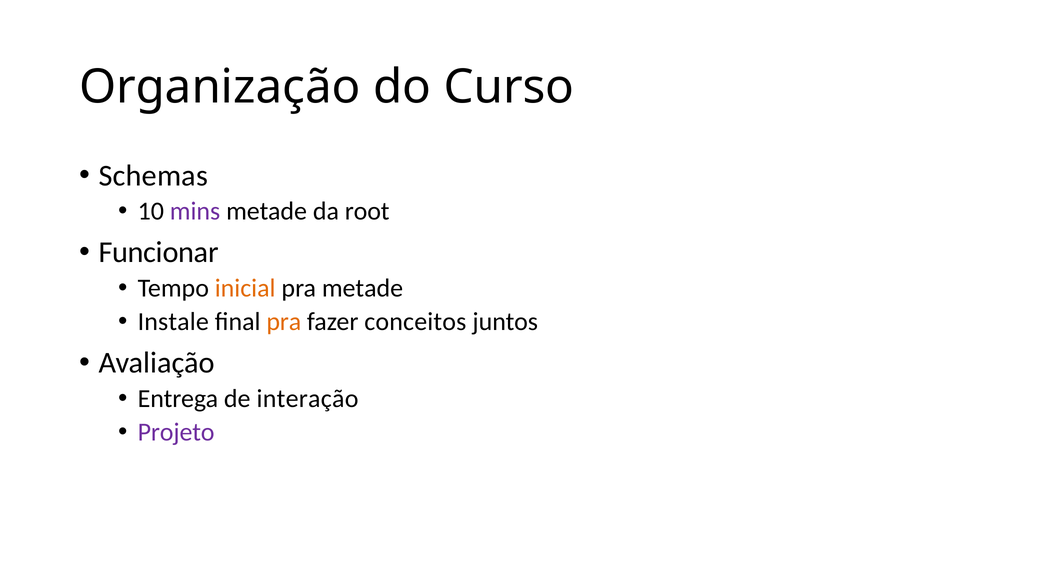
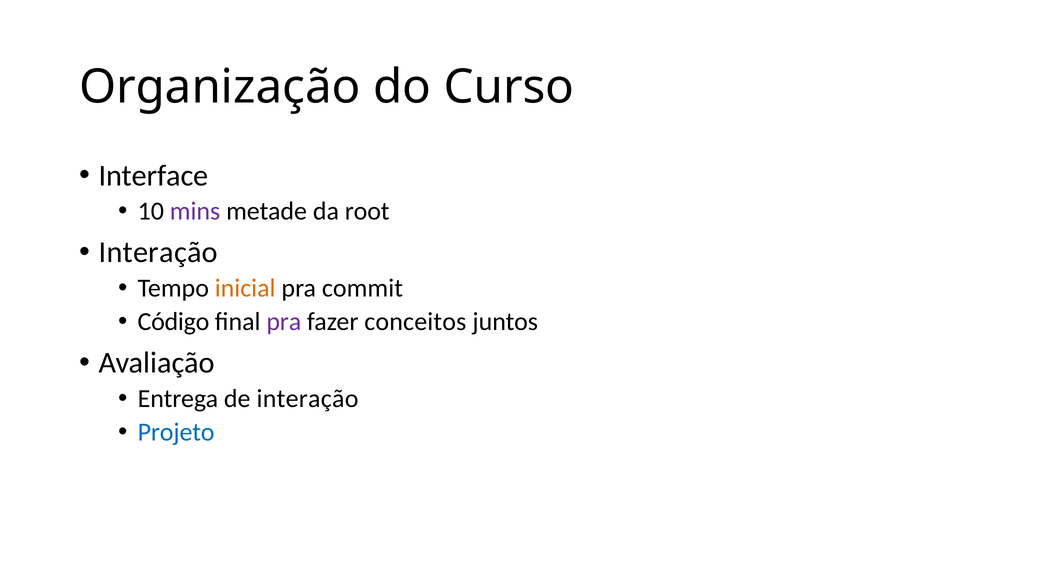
Schemas: Schemas -> Interface
Funcionar at (159, 253): Funcionar -> Interação
pra metade: metade -> commit
Instale: Instale -> Código
pra at (284, 322) colour: orange -> purple
Projeto colour: purple -> blue
